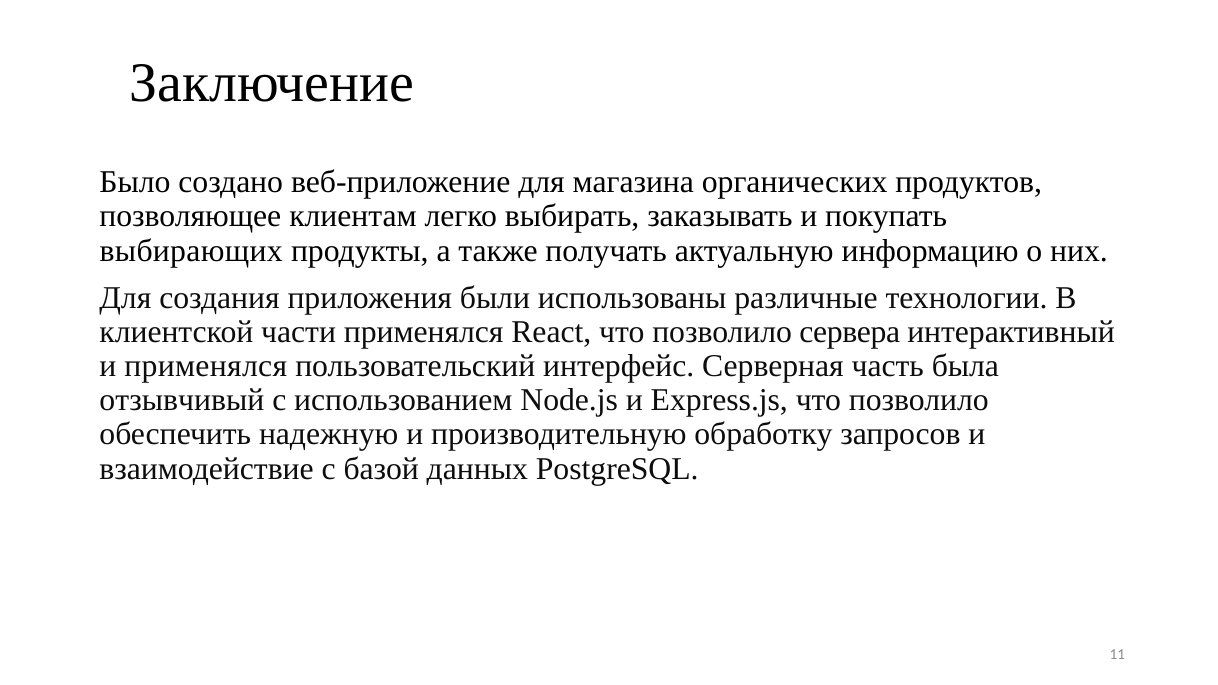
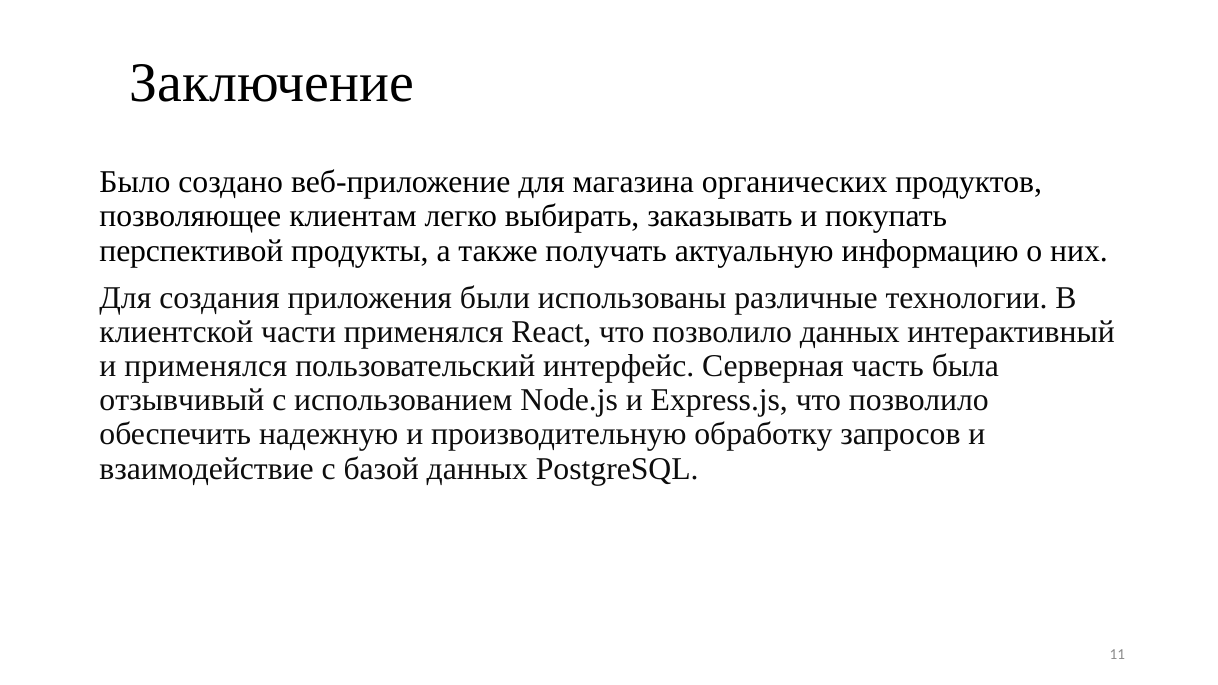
выбирающих: выбирающих -> перспективой
позволило сервера: сервера -> данных
